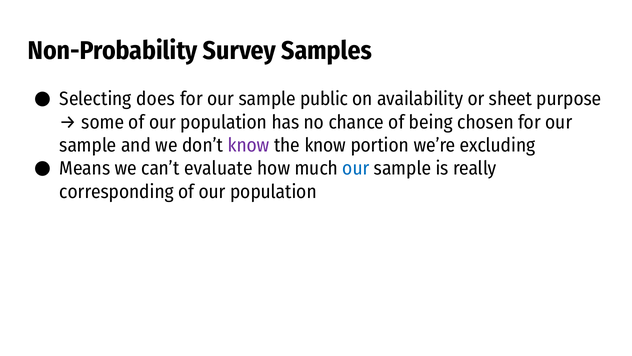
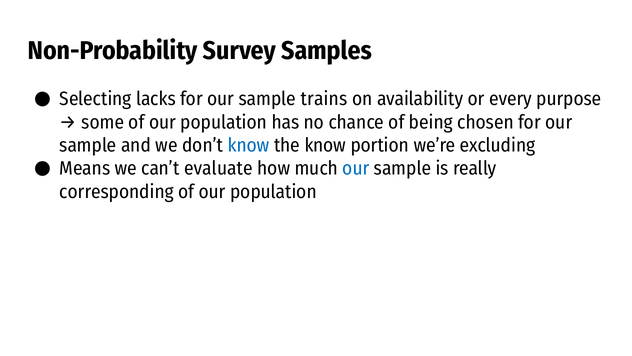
does: does -> lacks
public: public -> trains
sheet: sheet -> every
know at (249, 145) colour: purple -> blue
